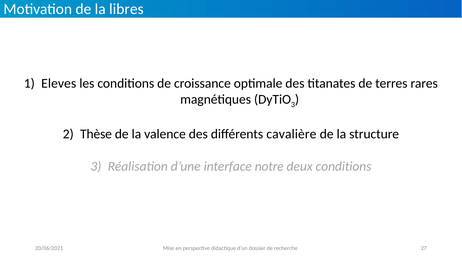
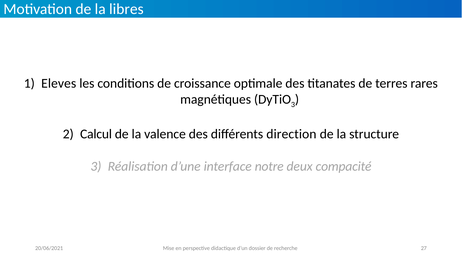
Thèse: Thèse -> Calcul
cavalière: cavalière -> direction
deux conditions: conditions -> compacité
